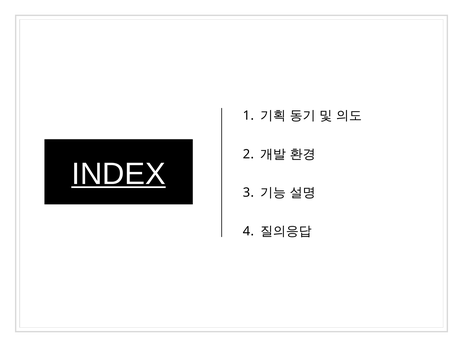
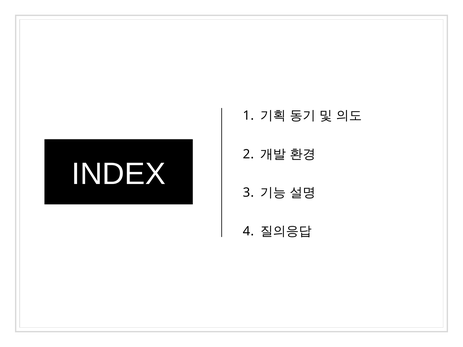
INDEX underline: present -> none
